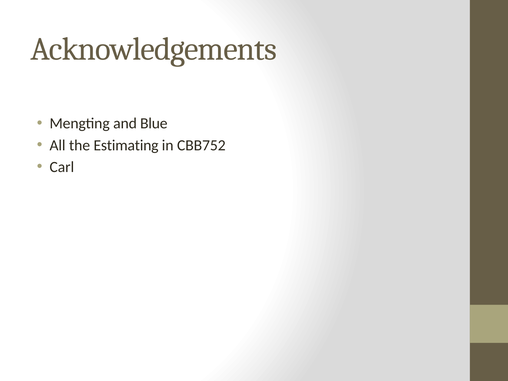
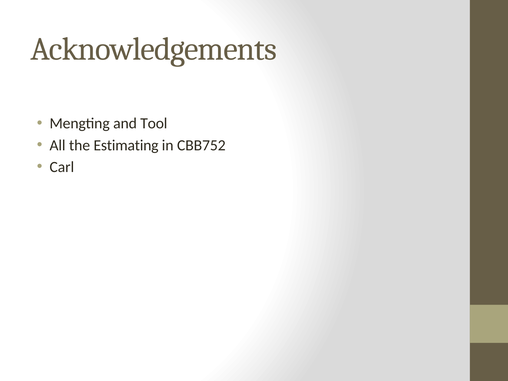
Blue: Blue -> Tool
